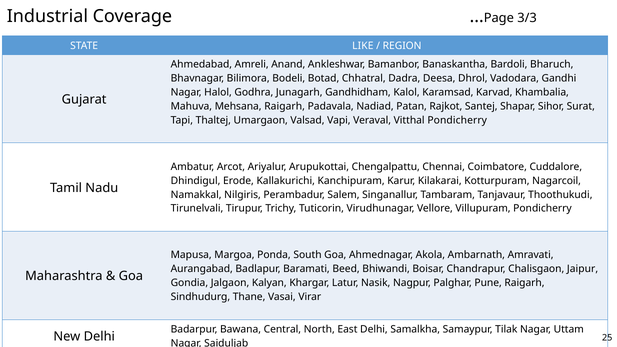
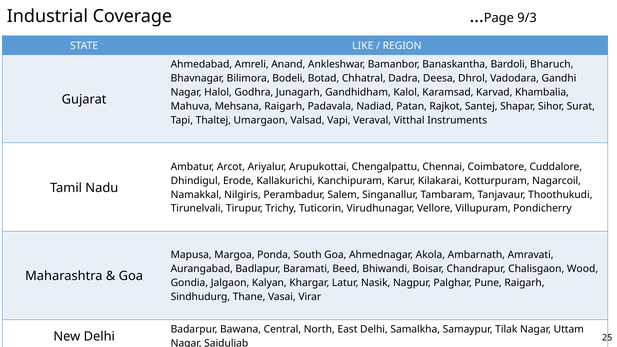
3/3: 3/3 -> 9/3
Vitthal Pondicherry: Pondicherry -> Instruments
Jaipur: Jaipur -> Wood
